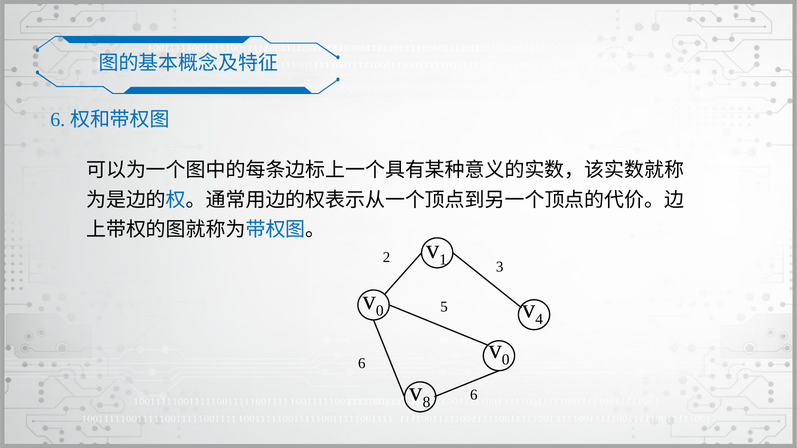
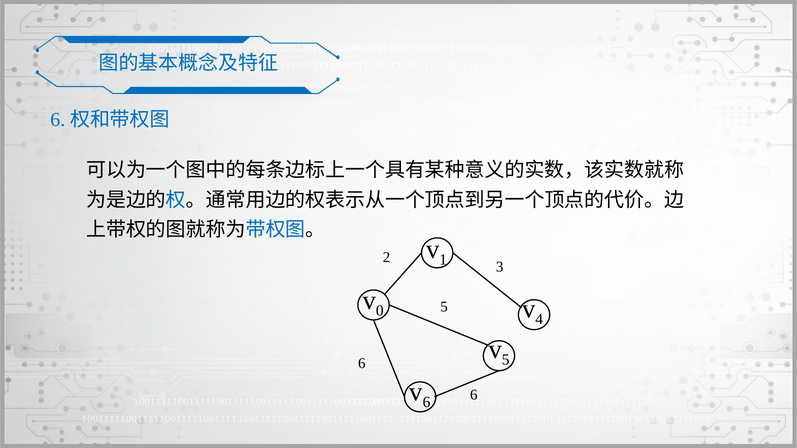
0 at (506, 360): 0 -> 5
8 at (427, 402): 8 -> 6
